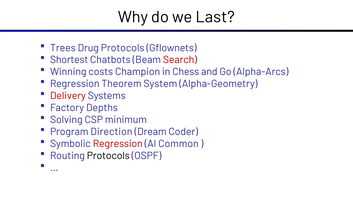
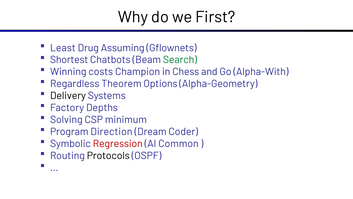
Last: Last -> First
Trees: Trees -> Least
Drug Protocols: Protocols -> Assuming
Search colour: red -> green
Alpha-Arcs: Alpha-Arcs -> Alpha-With
Regression at (75, 84): Regression -> Regardless
System: System -> Options
Delivery colour: red -> black
